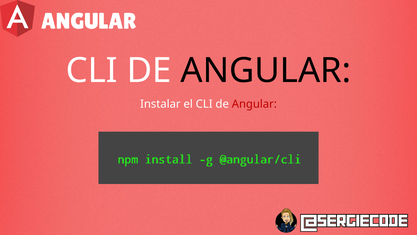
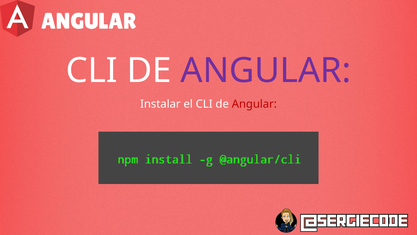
ANGULAR at (266, 70) colour: black -> purple
